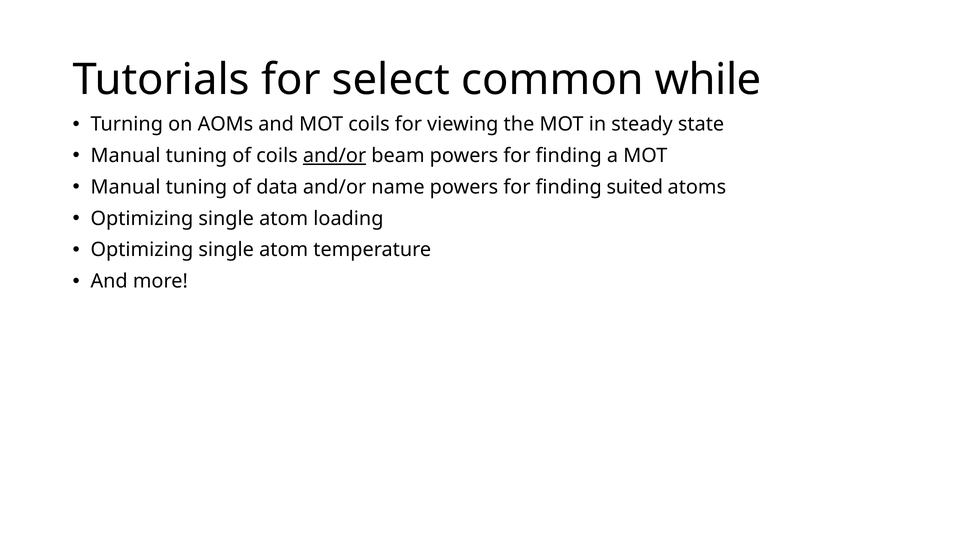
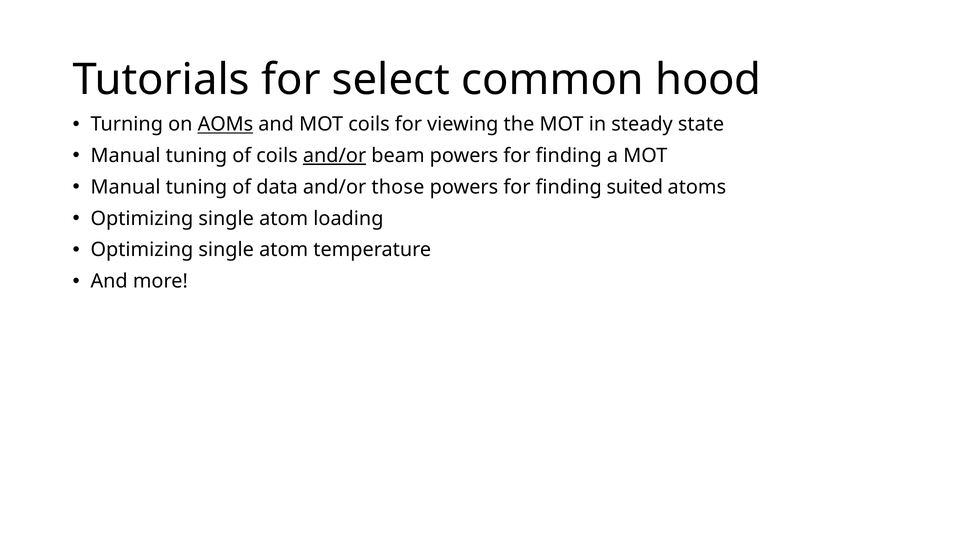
while: while -> hood
AOMs underline: none -> present
name: name -> those
